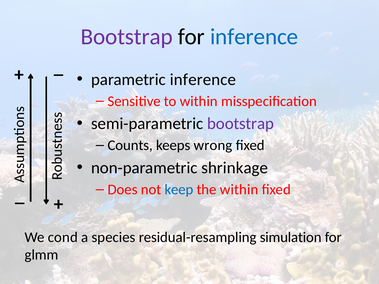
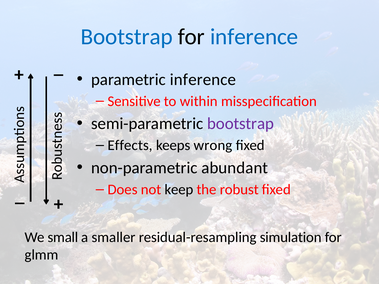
Bootstrap at (127, 37) colour: purple -> blue
Counts: Counts -> Effects
shrinkage: shrinkage -> abundant
keep colour: blue -> black
the within: within -> robust
cond: cond -> small
species: species -> smaller
